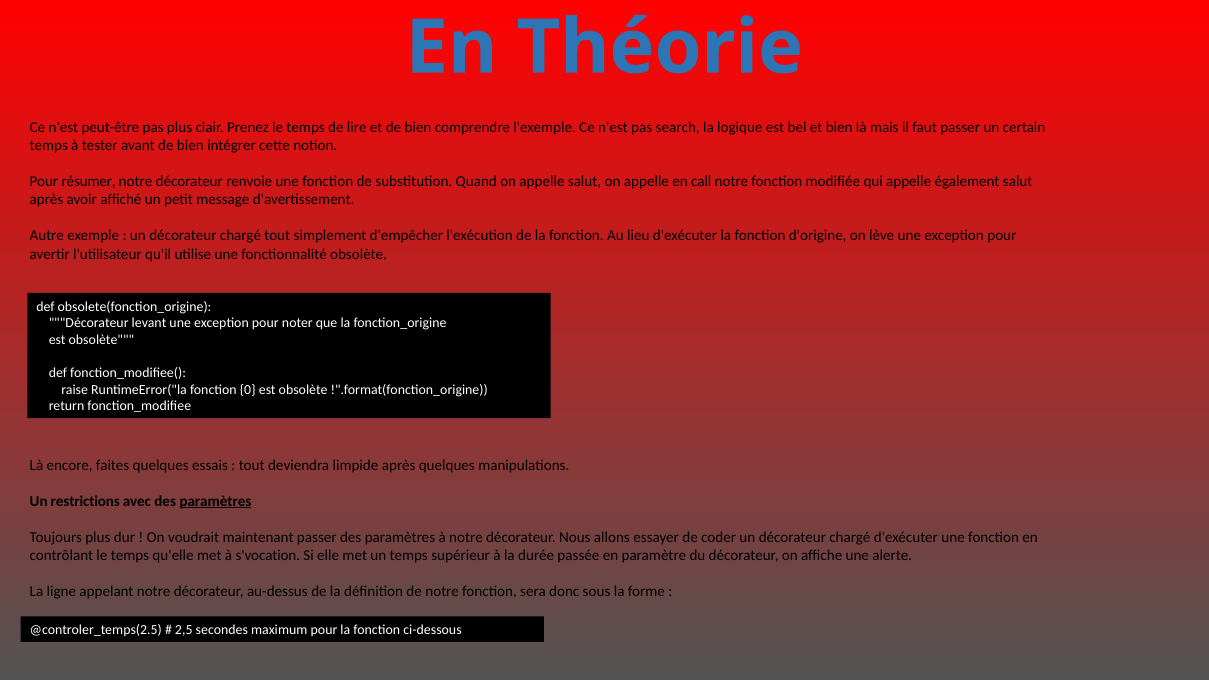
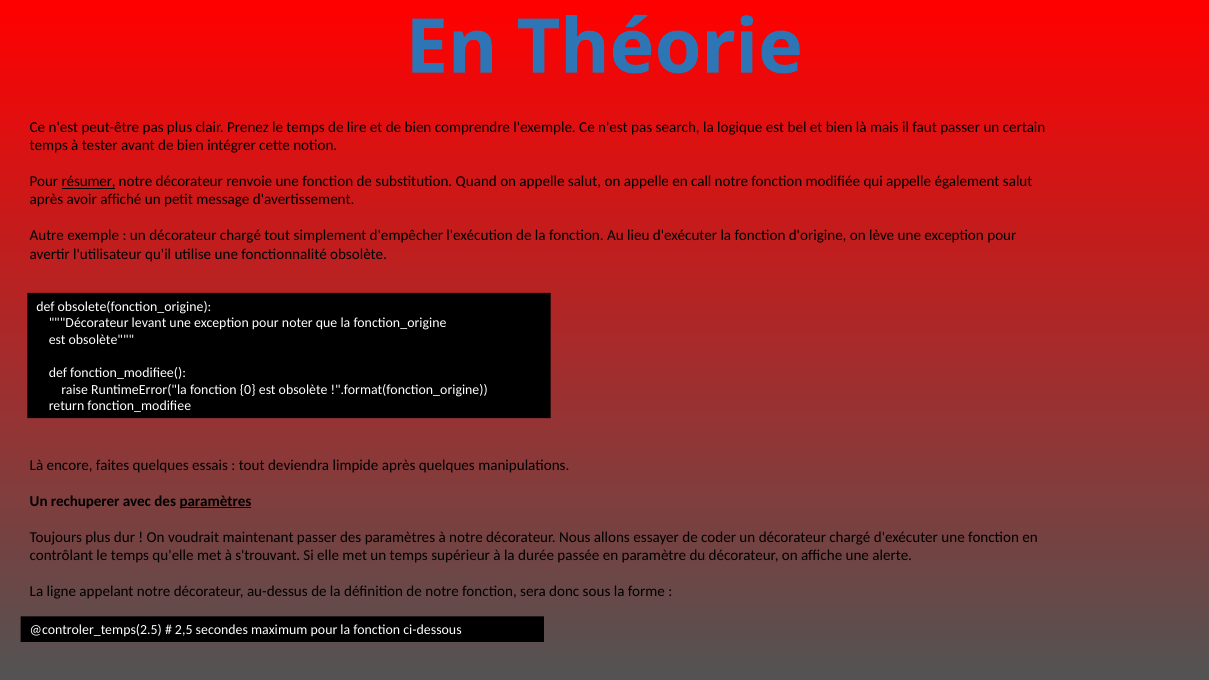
résumer underline: none -> present
restrictions: restrictions -> rechuperer
s'vocation: s'vocation -> s'trouvant
